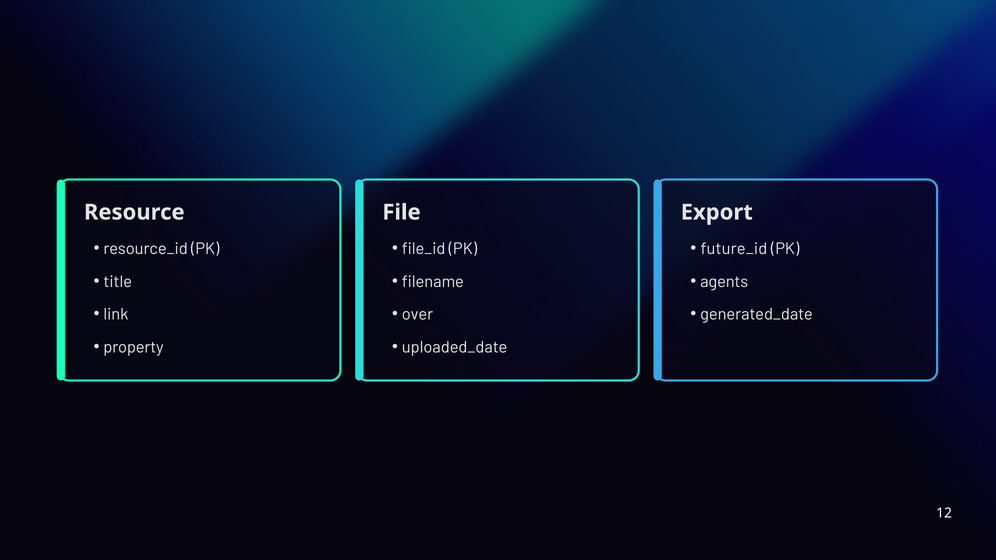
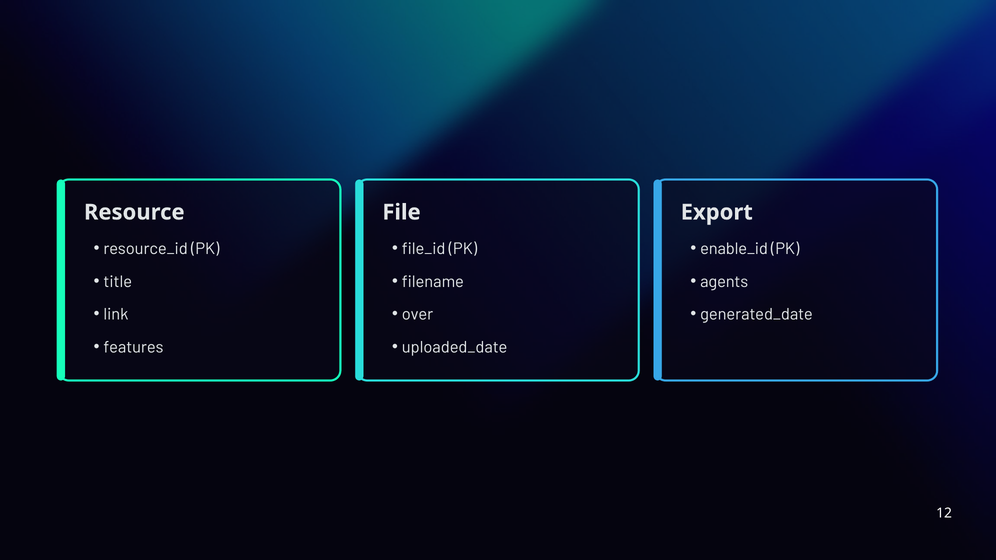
future_id: future_id -> enable_id
property: property -> features
